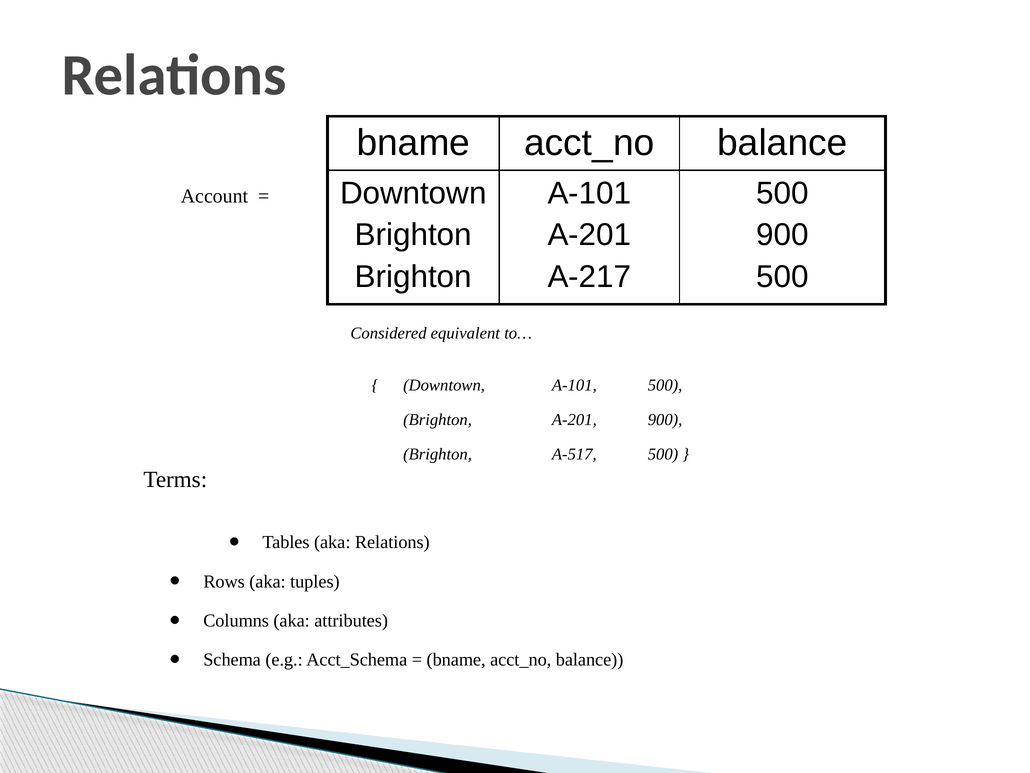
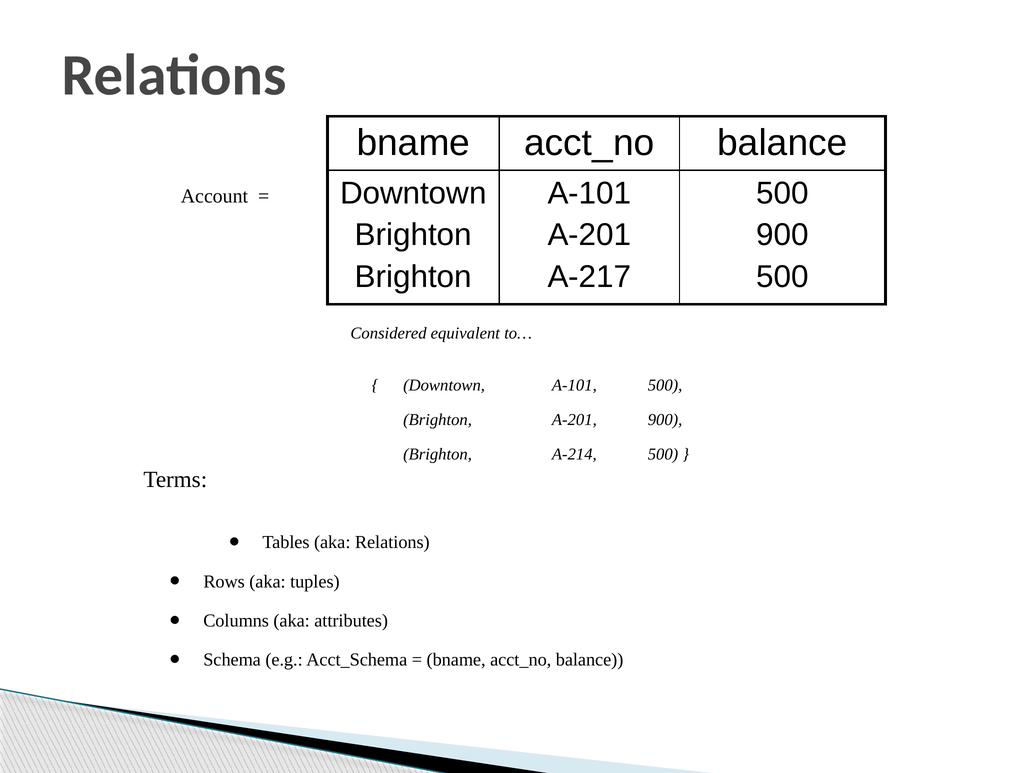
A-517: A-517 -> A-214
